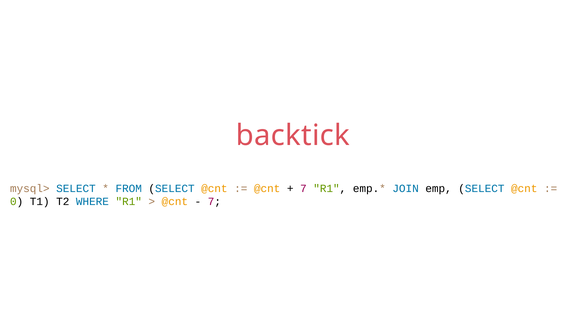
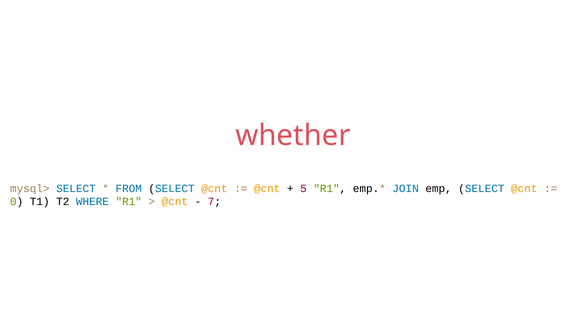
backtick: backtick -> whether
7 at (303, 188): 7 -> 5
